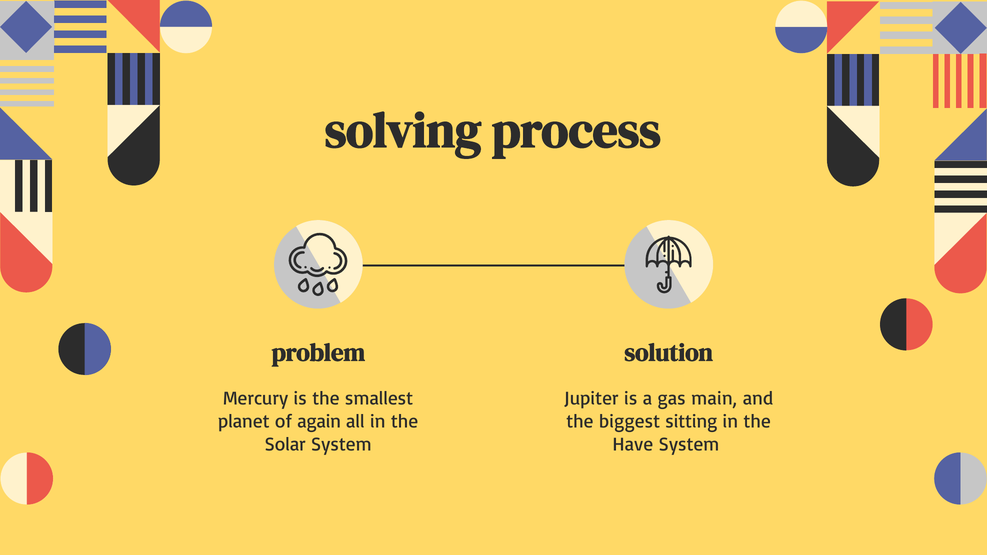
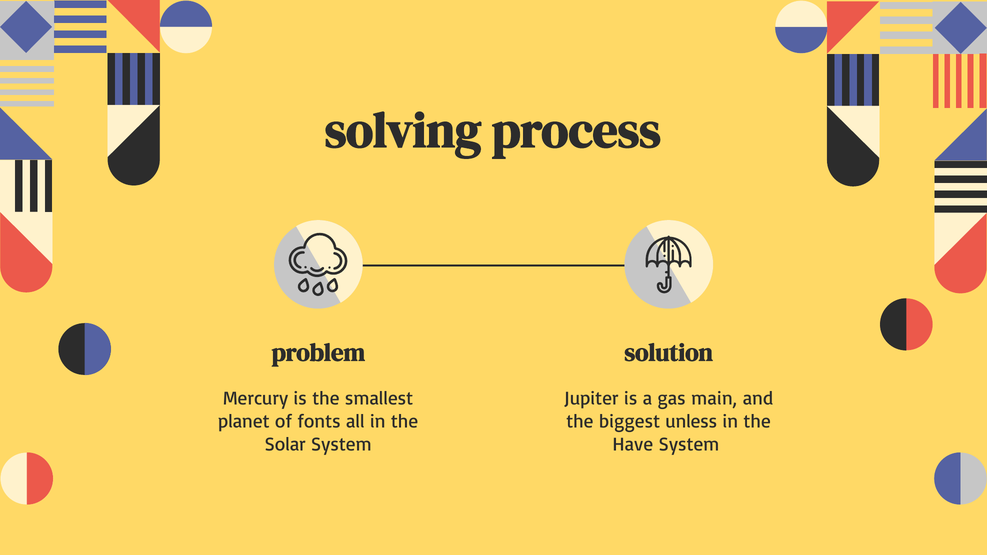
again: again -> fonts
sitting: sitting -> unless
